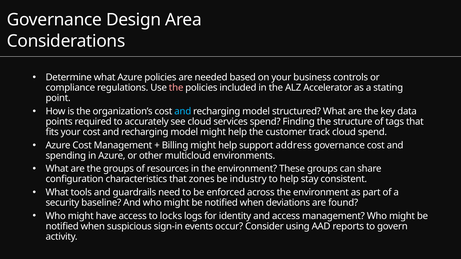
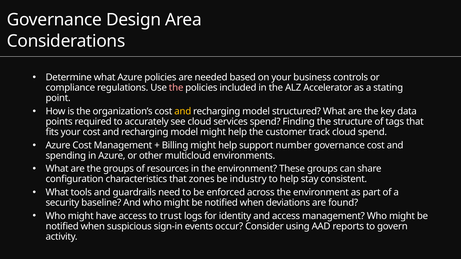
and at (183, 111) colour: light blue -> yellow
address: address -> number
locks: locks -> trust
